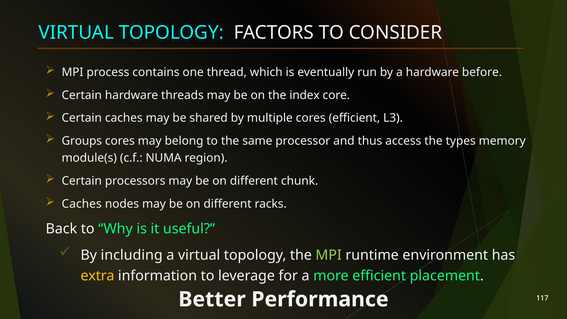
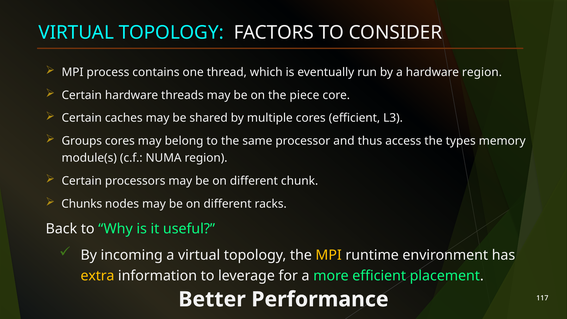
hardware before: before -> region
index: index -> piece
Caches at (82, 204): Caches -> Chunks
including: including -> incoming
MPI at (329, 255) colour: light green -> yellow
